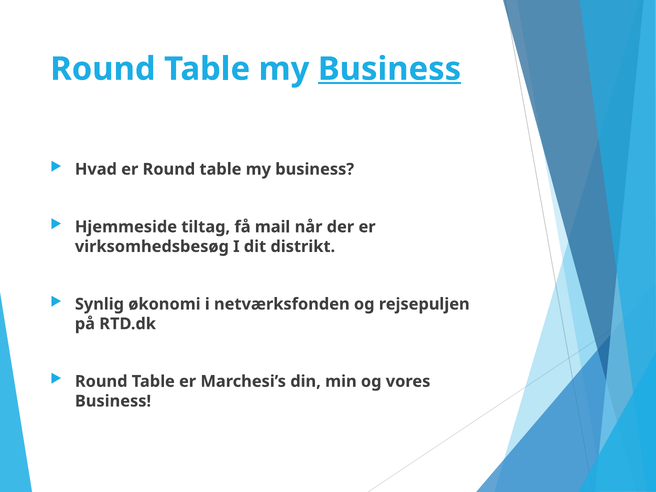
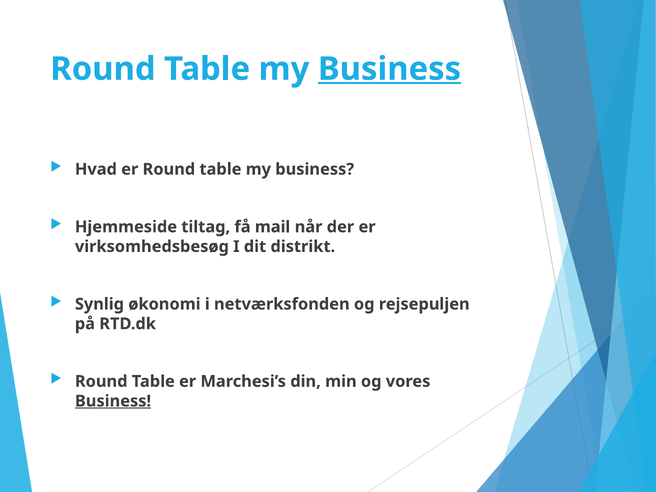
Business at (113, 401) underline: none -> present
